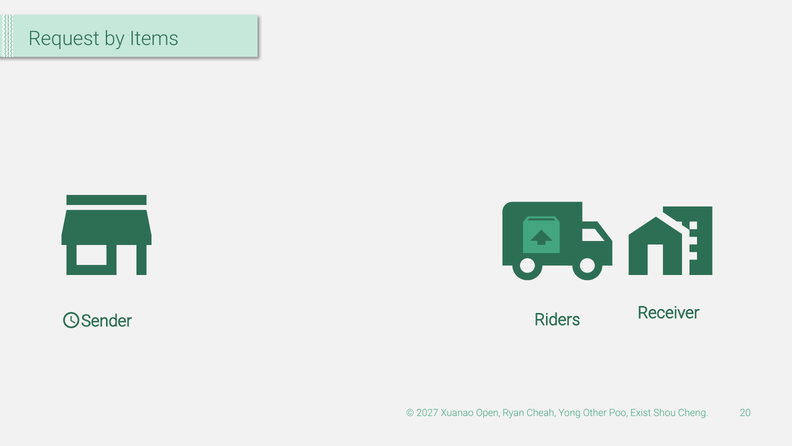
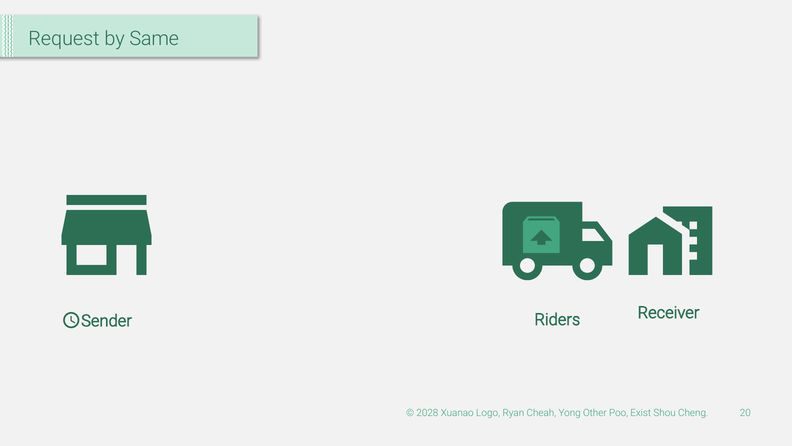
Items: Items -> Same
2027: 2027 -> 2028
Open: Open -> Logo
